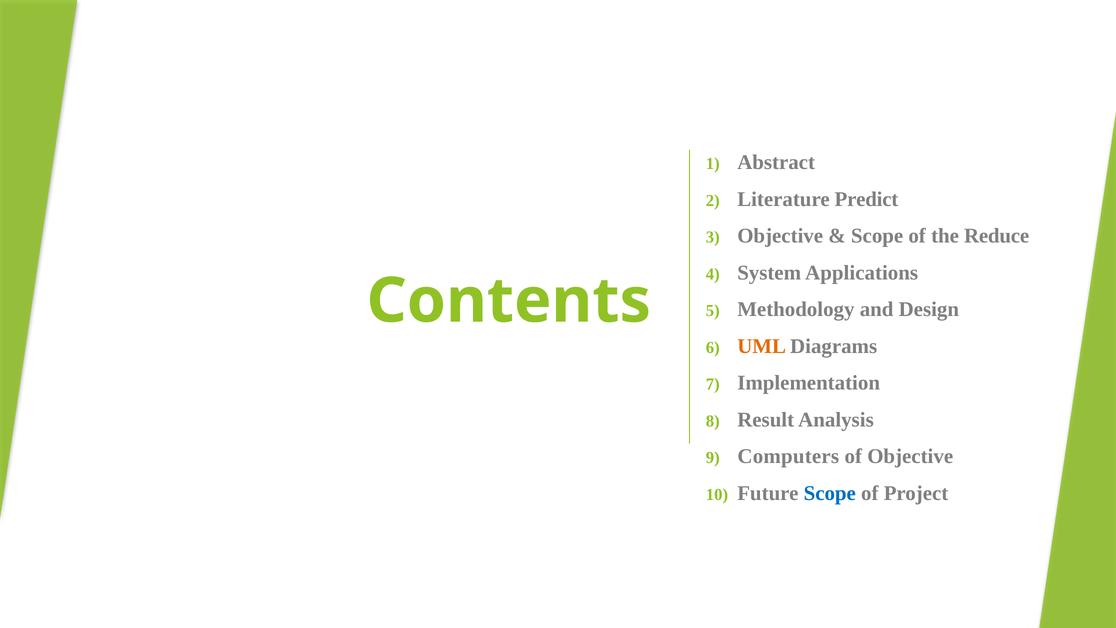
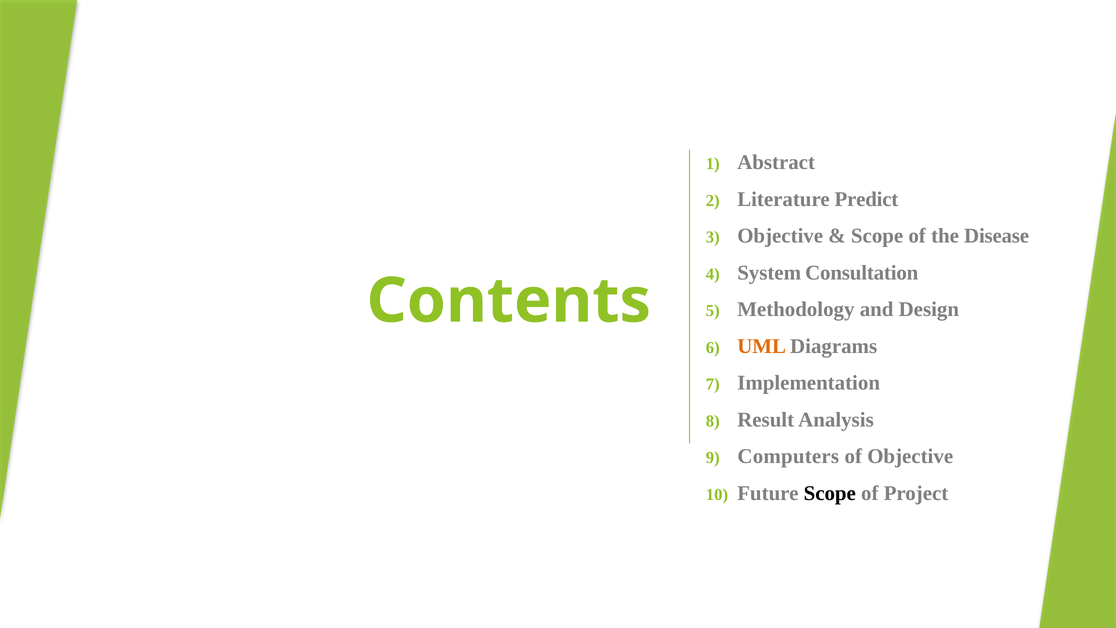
Reduce: Reduce -> Disease
Applications: Applications -> Consultation
Scope at (830, 493) colour: blue -> black
